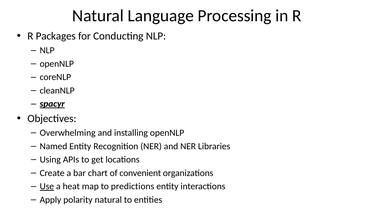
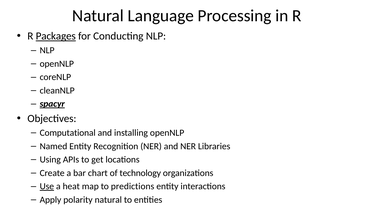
Packages underline: none -> present
Overwhelming: Overwhelming -> Computational
convenient: convenient -> technology
